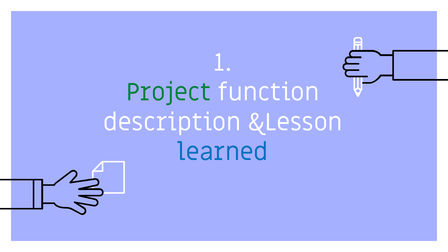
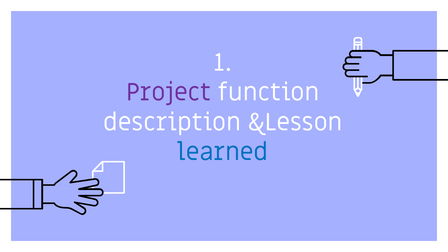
Project colour: green -> purple
